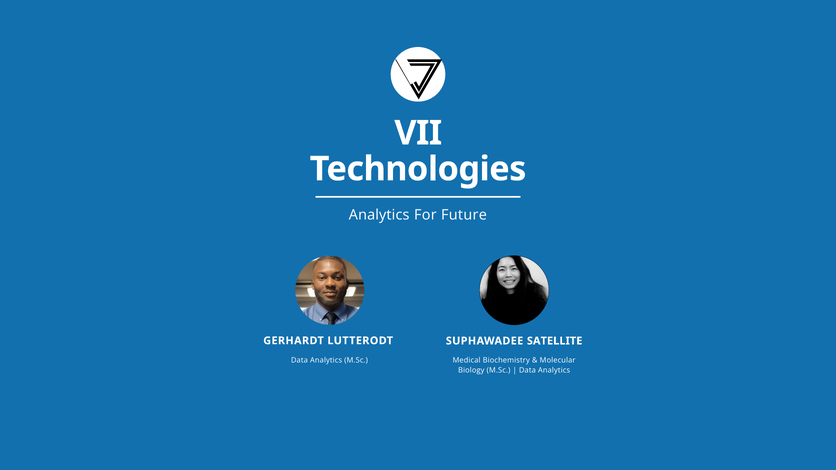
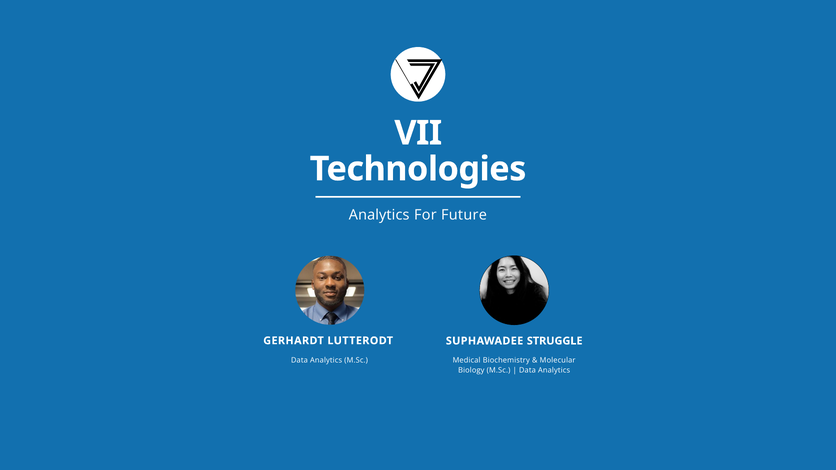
SATELLITE: SATELLITE -> STRUGGLE
